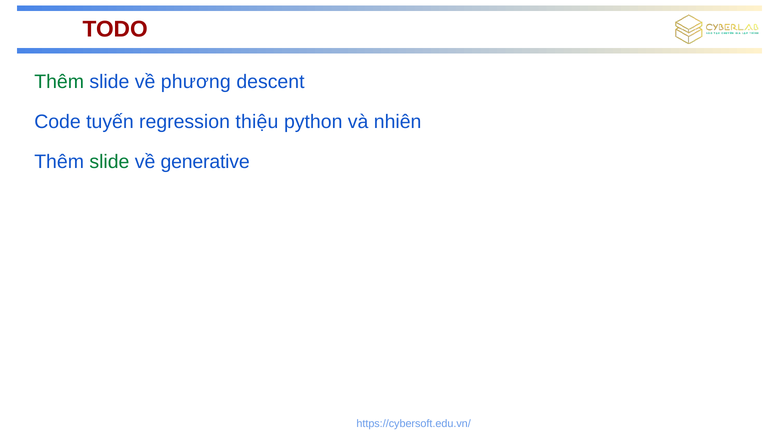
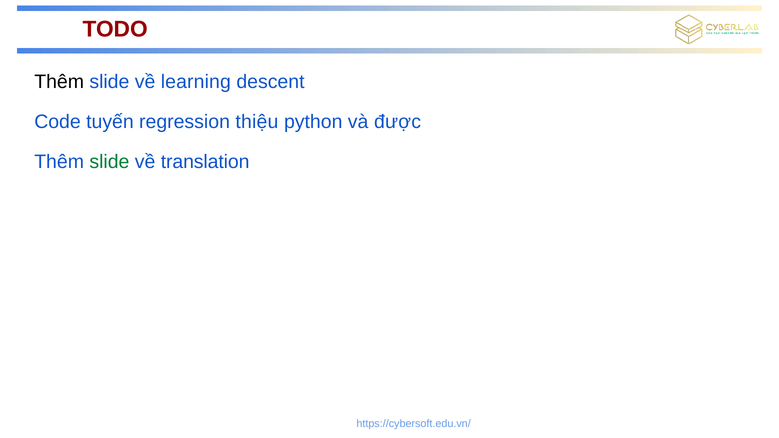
Thêm at (59, 82) colour: green -> black
phương: phương -> learning
nhiên: nhiên -> được
generative: generative -> translation
